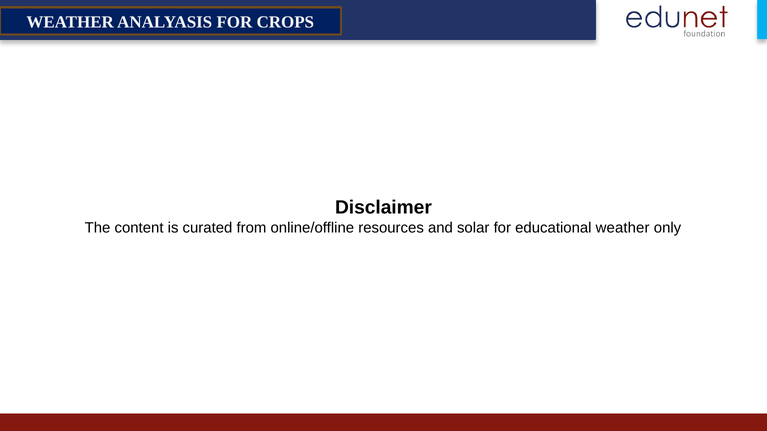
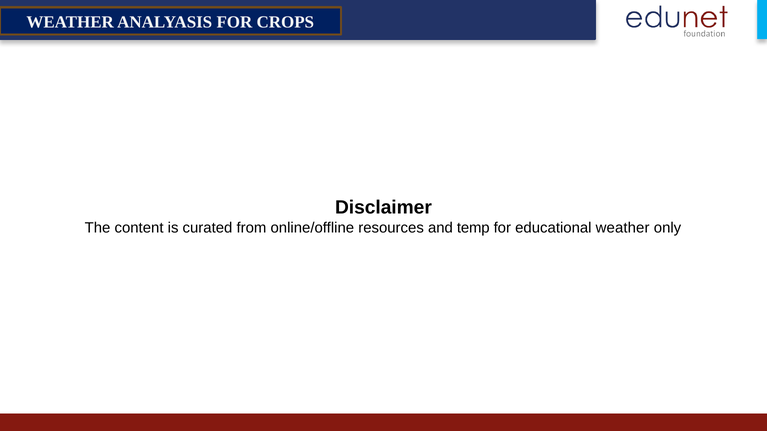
solar: solar -> temp
